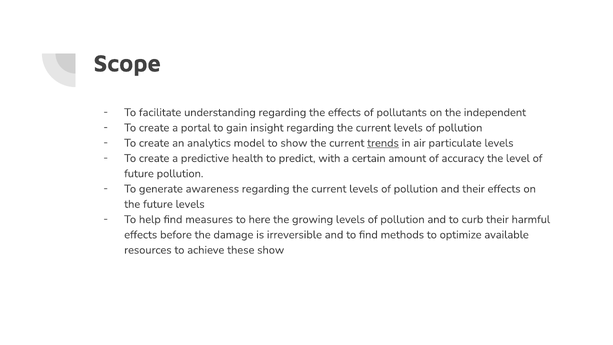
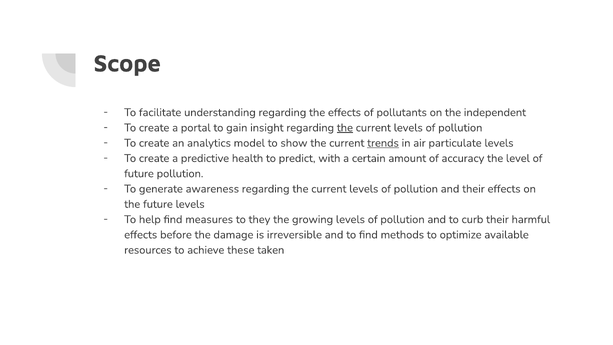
the at (345, 128) underline: none -> present
here: here -> they
these show: show -> taken
